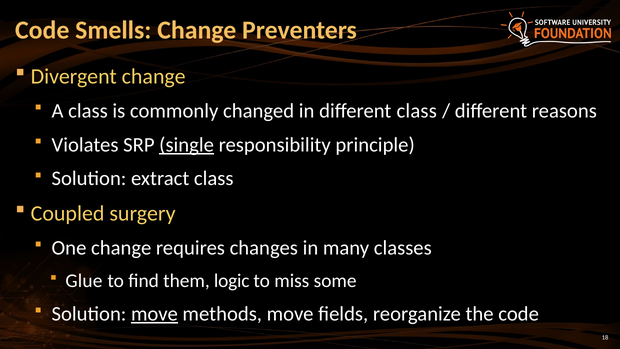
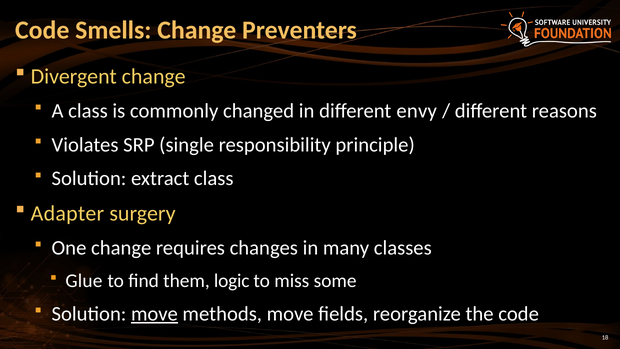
different class: class -> envy
single underline: present -> none
Coupled: Coupled -> Adapter
